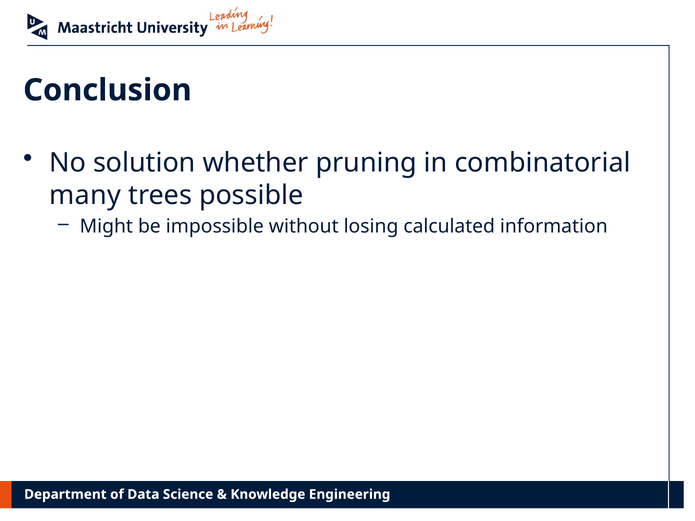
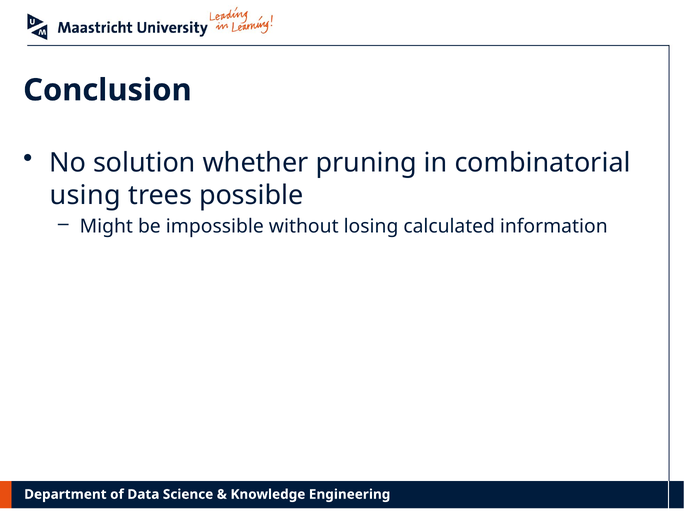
many: many -> using
